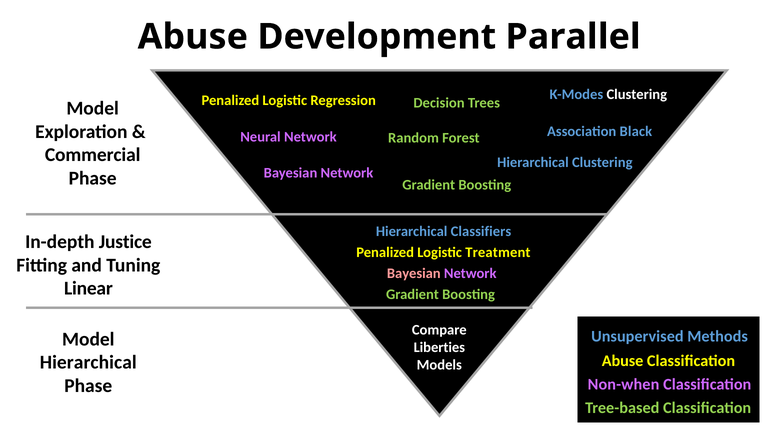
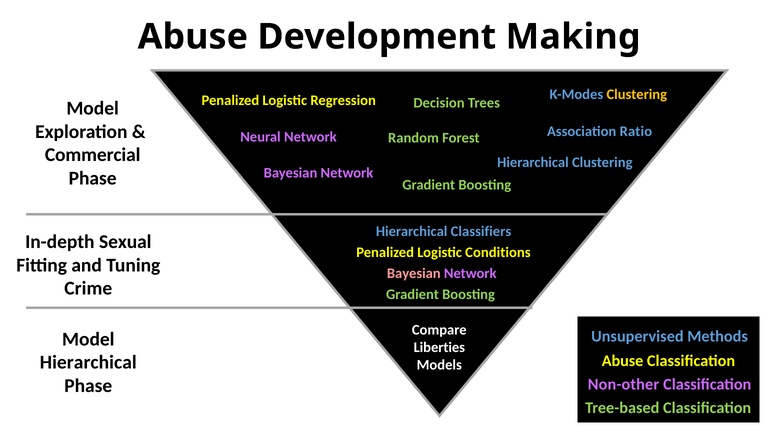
Parallel: Parallel -> Making
Clustering at (637, 94) colour: white -> yellow
Black: Black -> Ratio
Justice: Justice -> Sexual
Treatment: Treatment -> Conditions
Linear: Linear -> Crime
Non-when: Non-when -> Non-other
